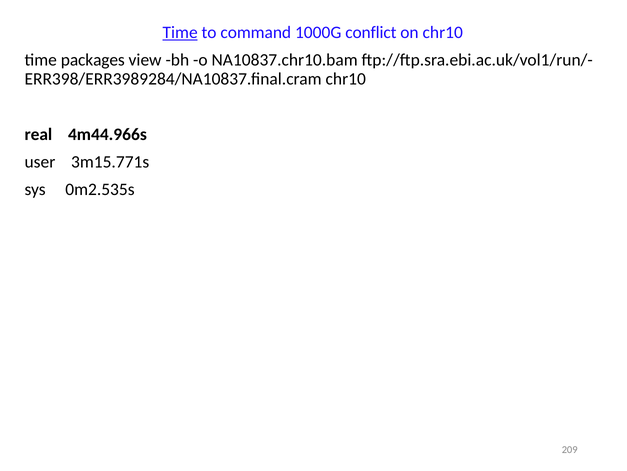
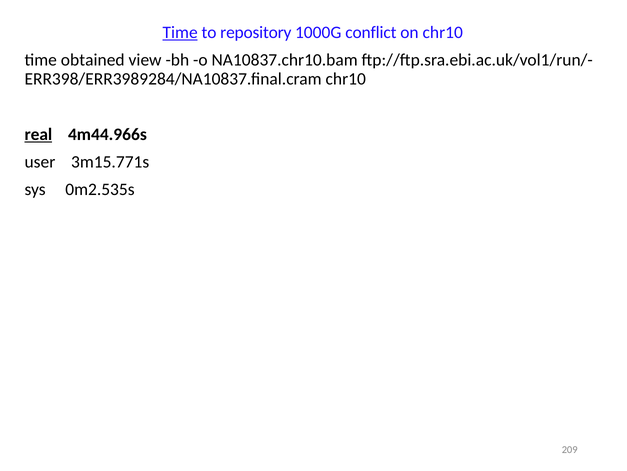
command: command -> repository
packages: packages -> obtained
real underline: none -> present
